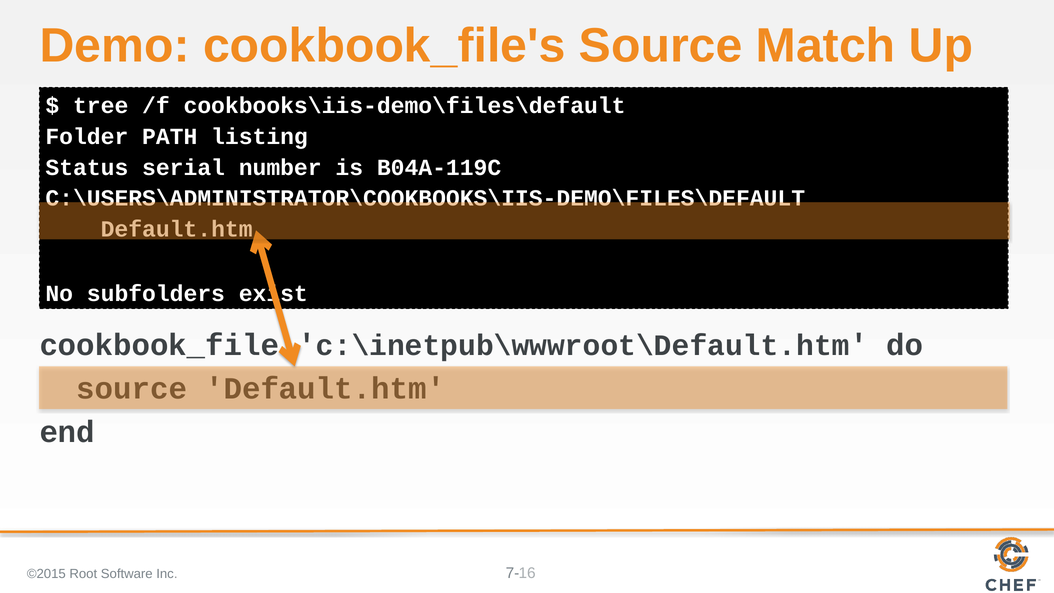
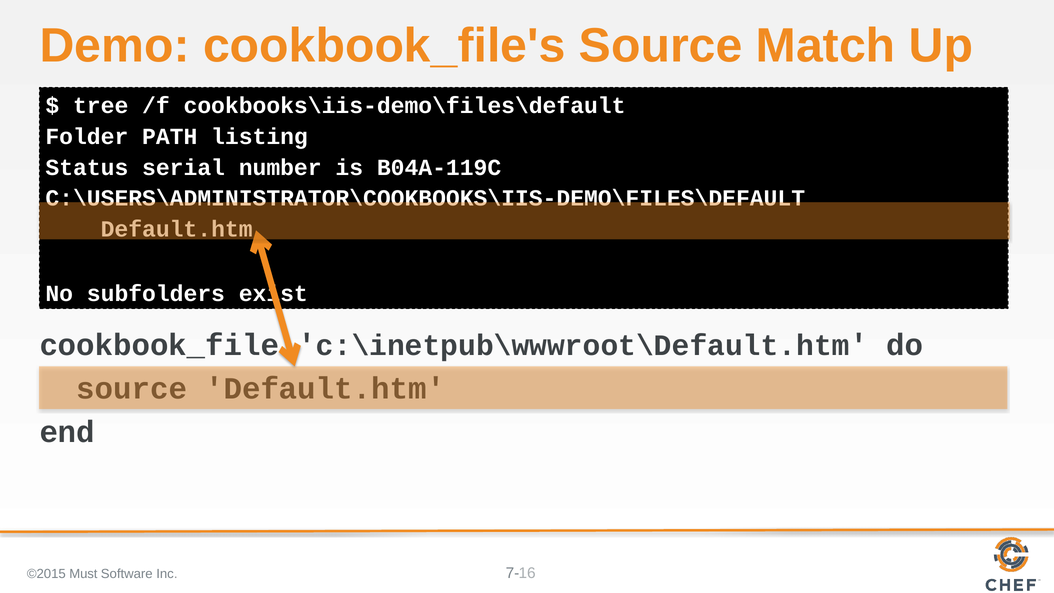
Root: Root -> Must
